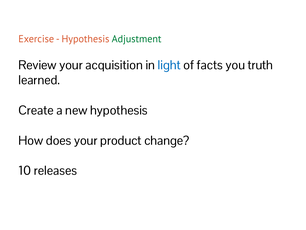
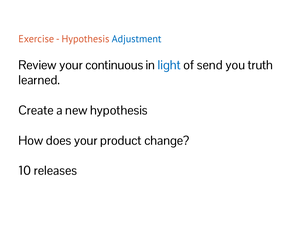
Adjustment colour: green -> blue
acquisition: acquisition -> continuous
facts: facts -> send
